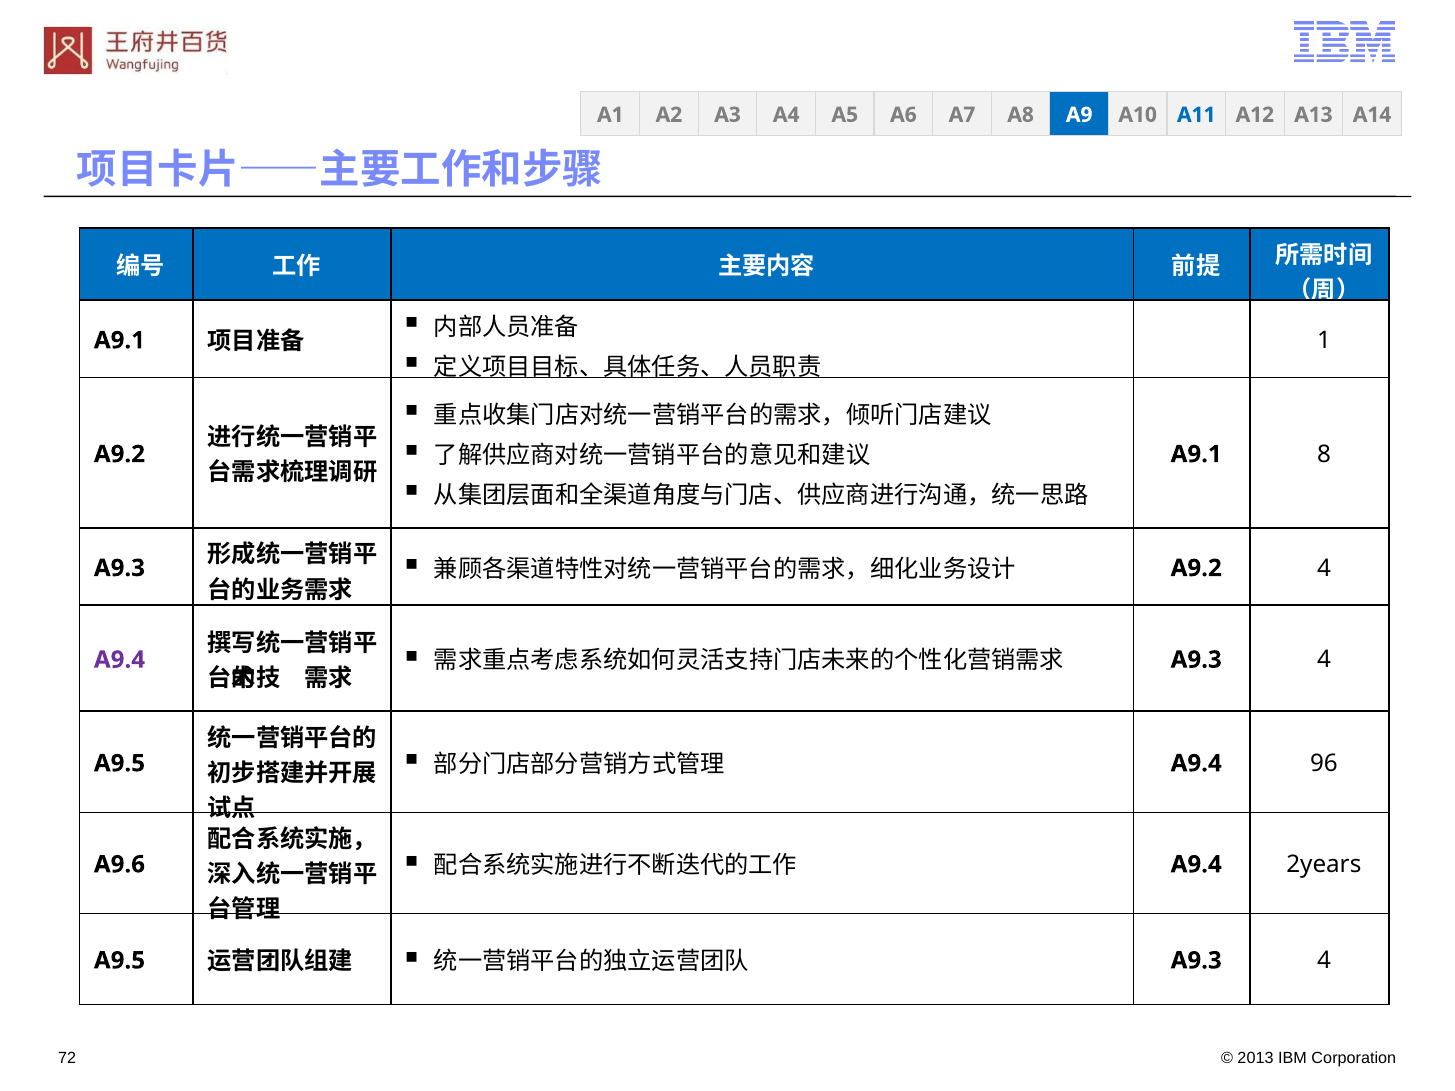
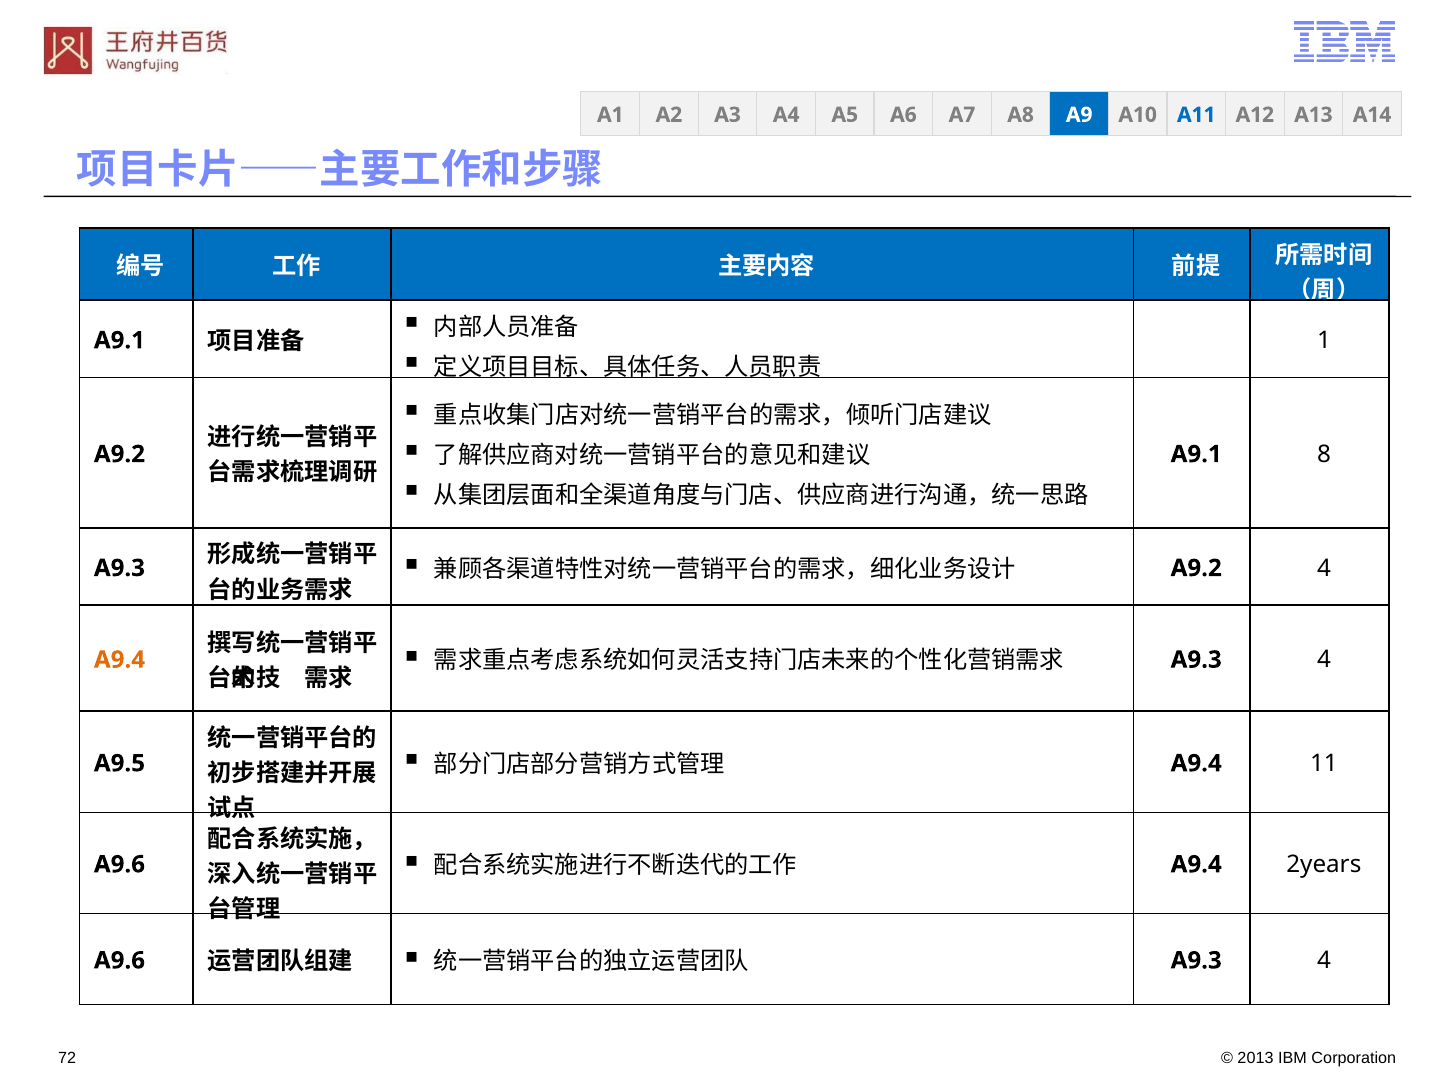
A9.4 at (119, 660) colour: purple -> orange
96: 96 -> 11
A9.5 at (119, 961): A9.5 -> A9.6
